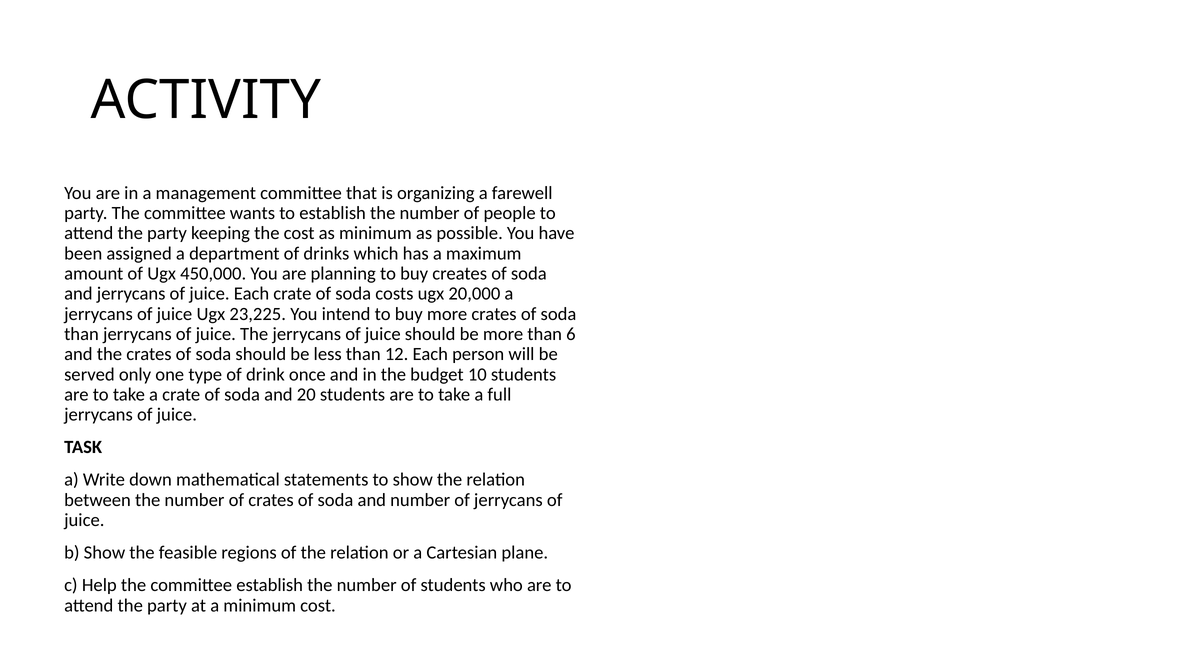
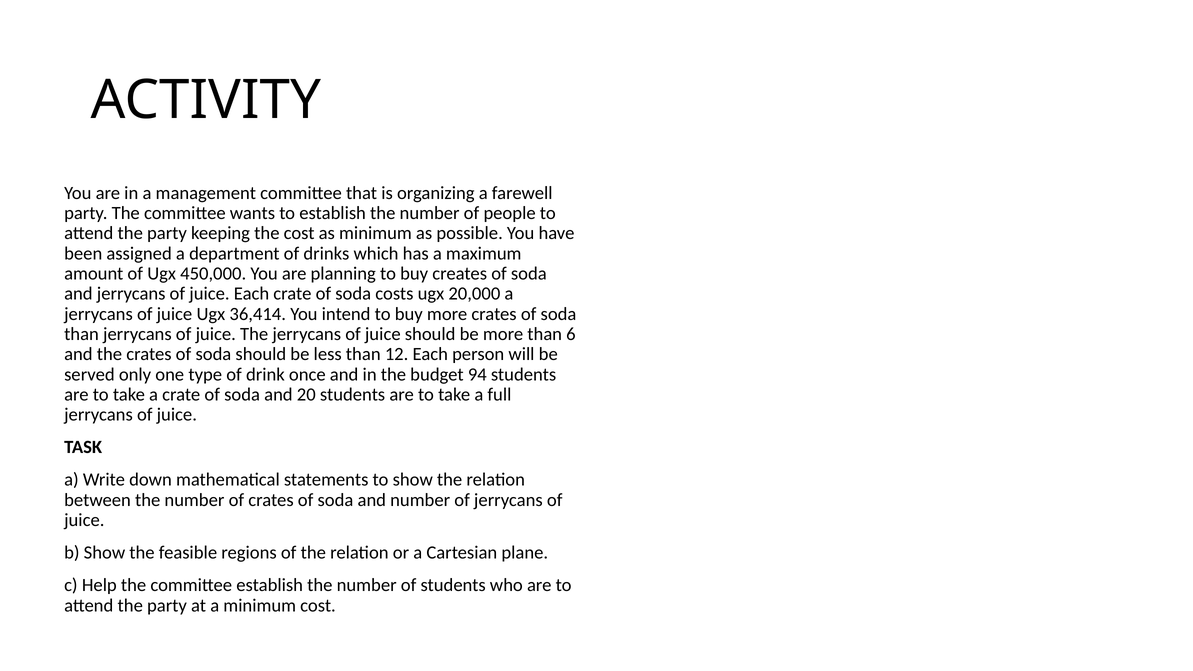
23,225: 23,225 -> 36,414
10: 10 -> 94
